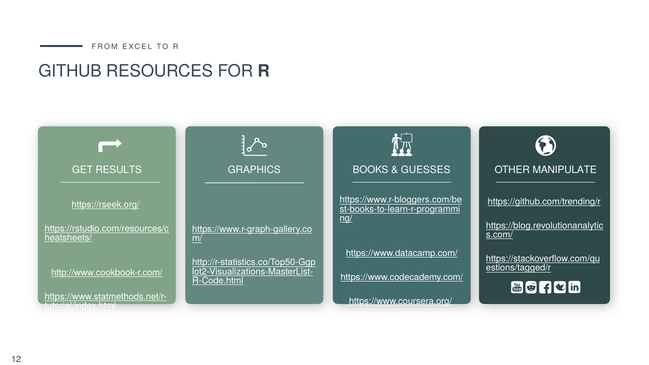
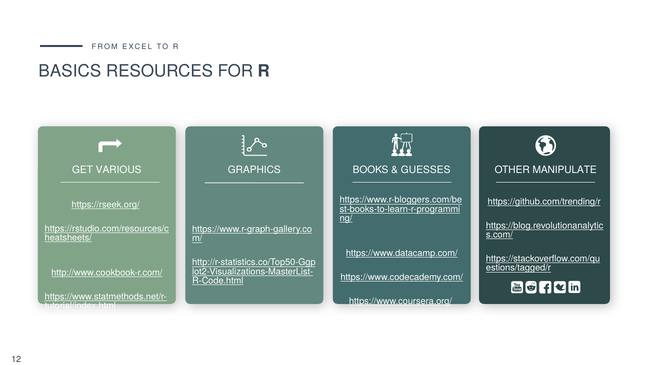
GITHUB: GITHUB -> BASICS
RESULTS: RESULTS -> VARIOUS
